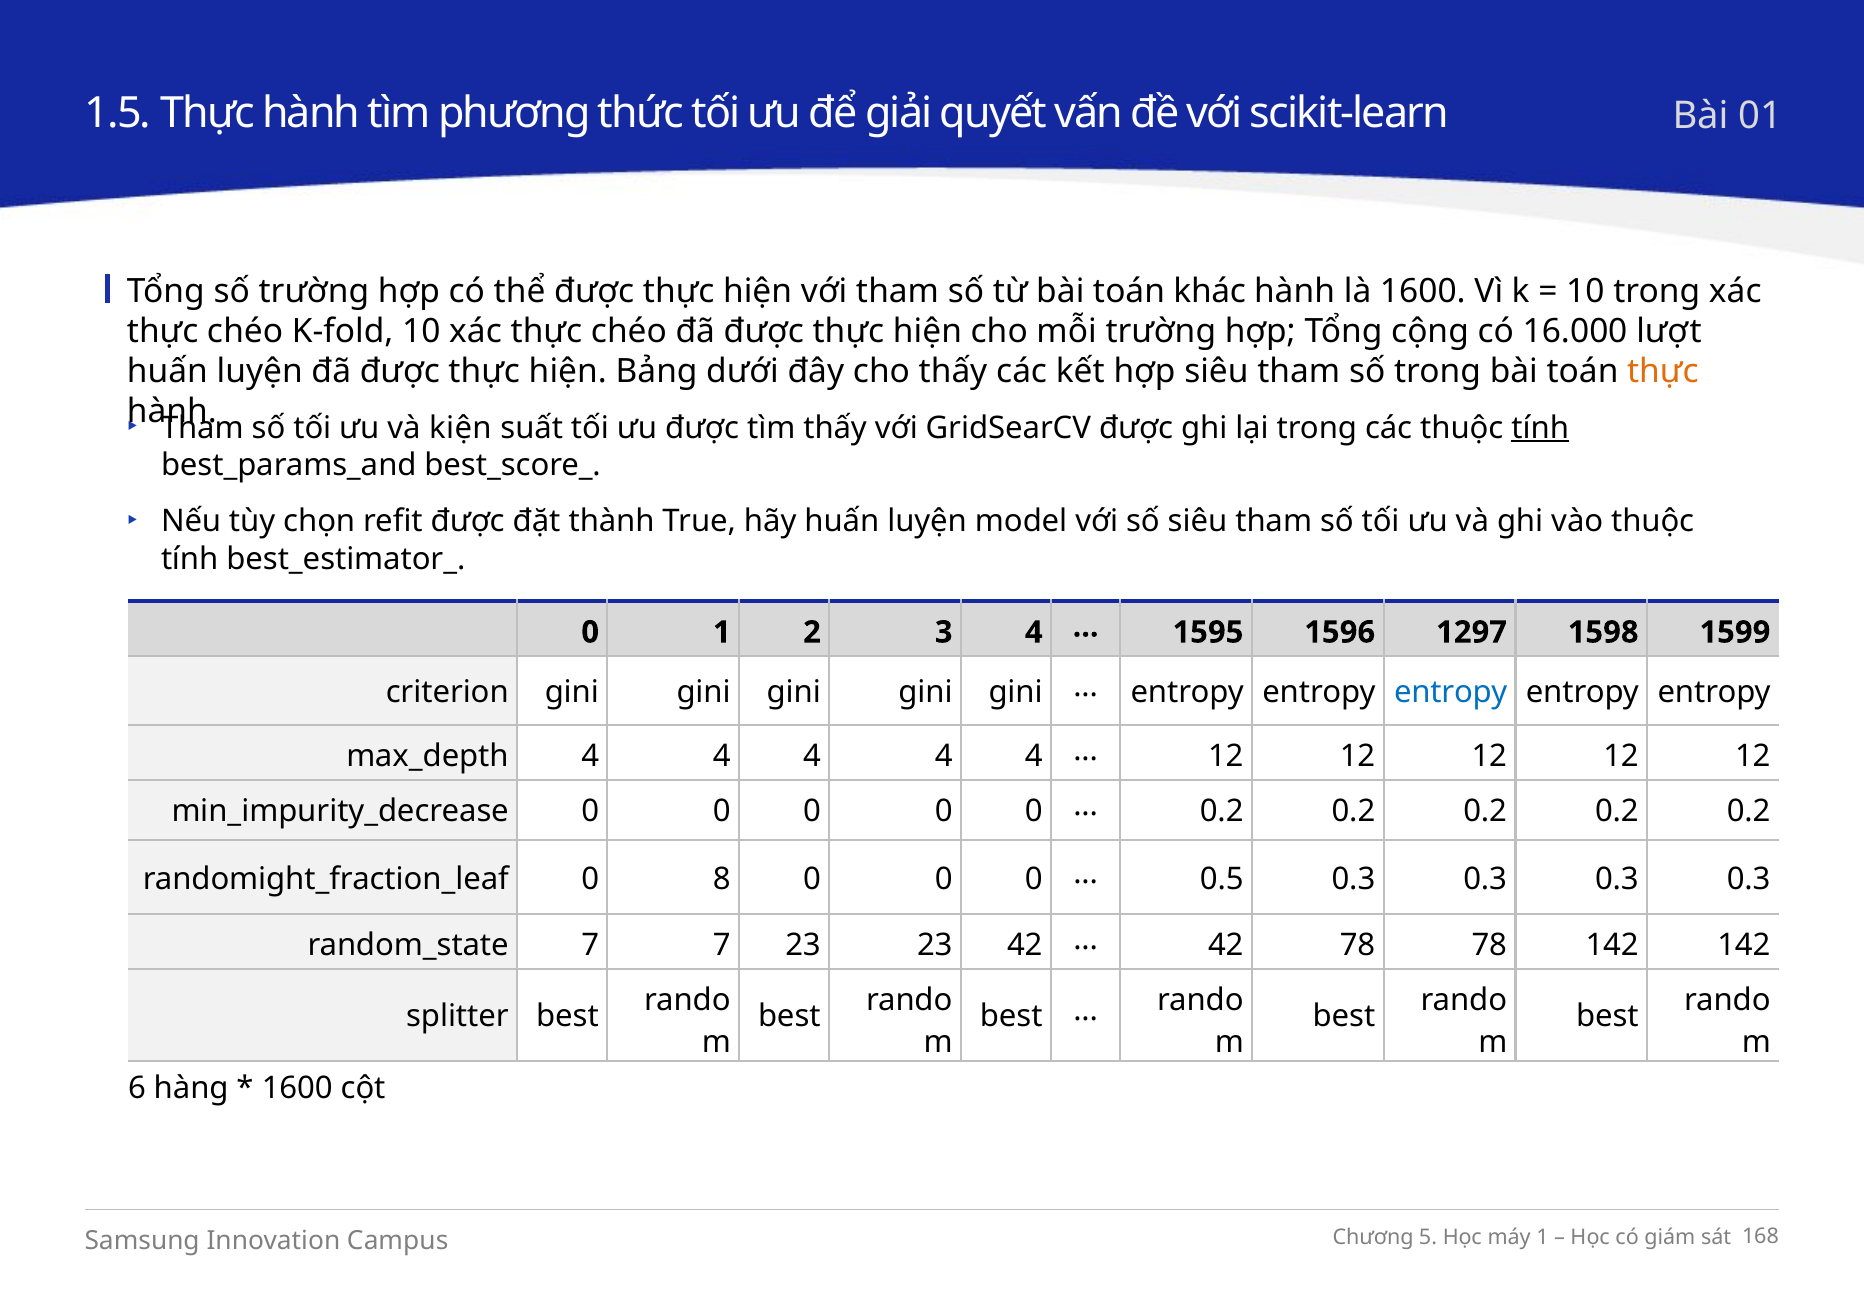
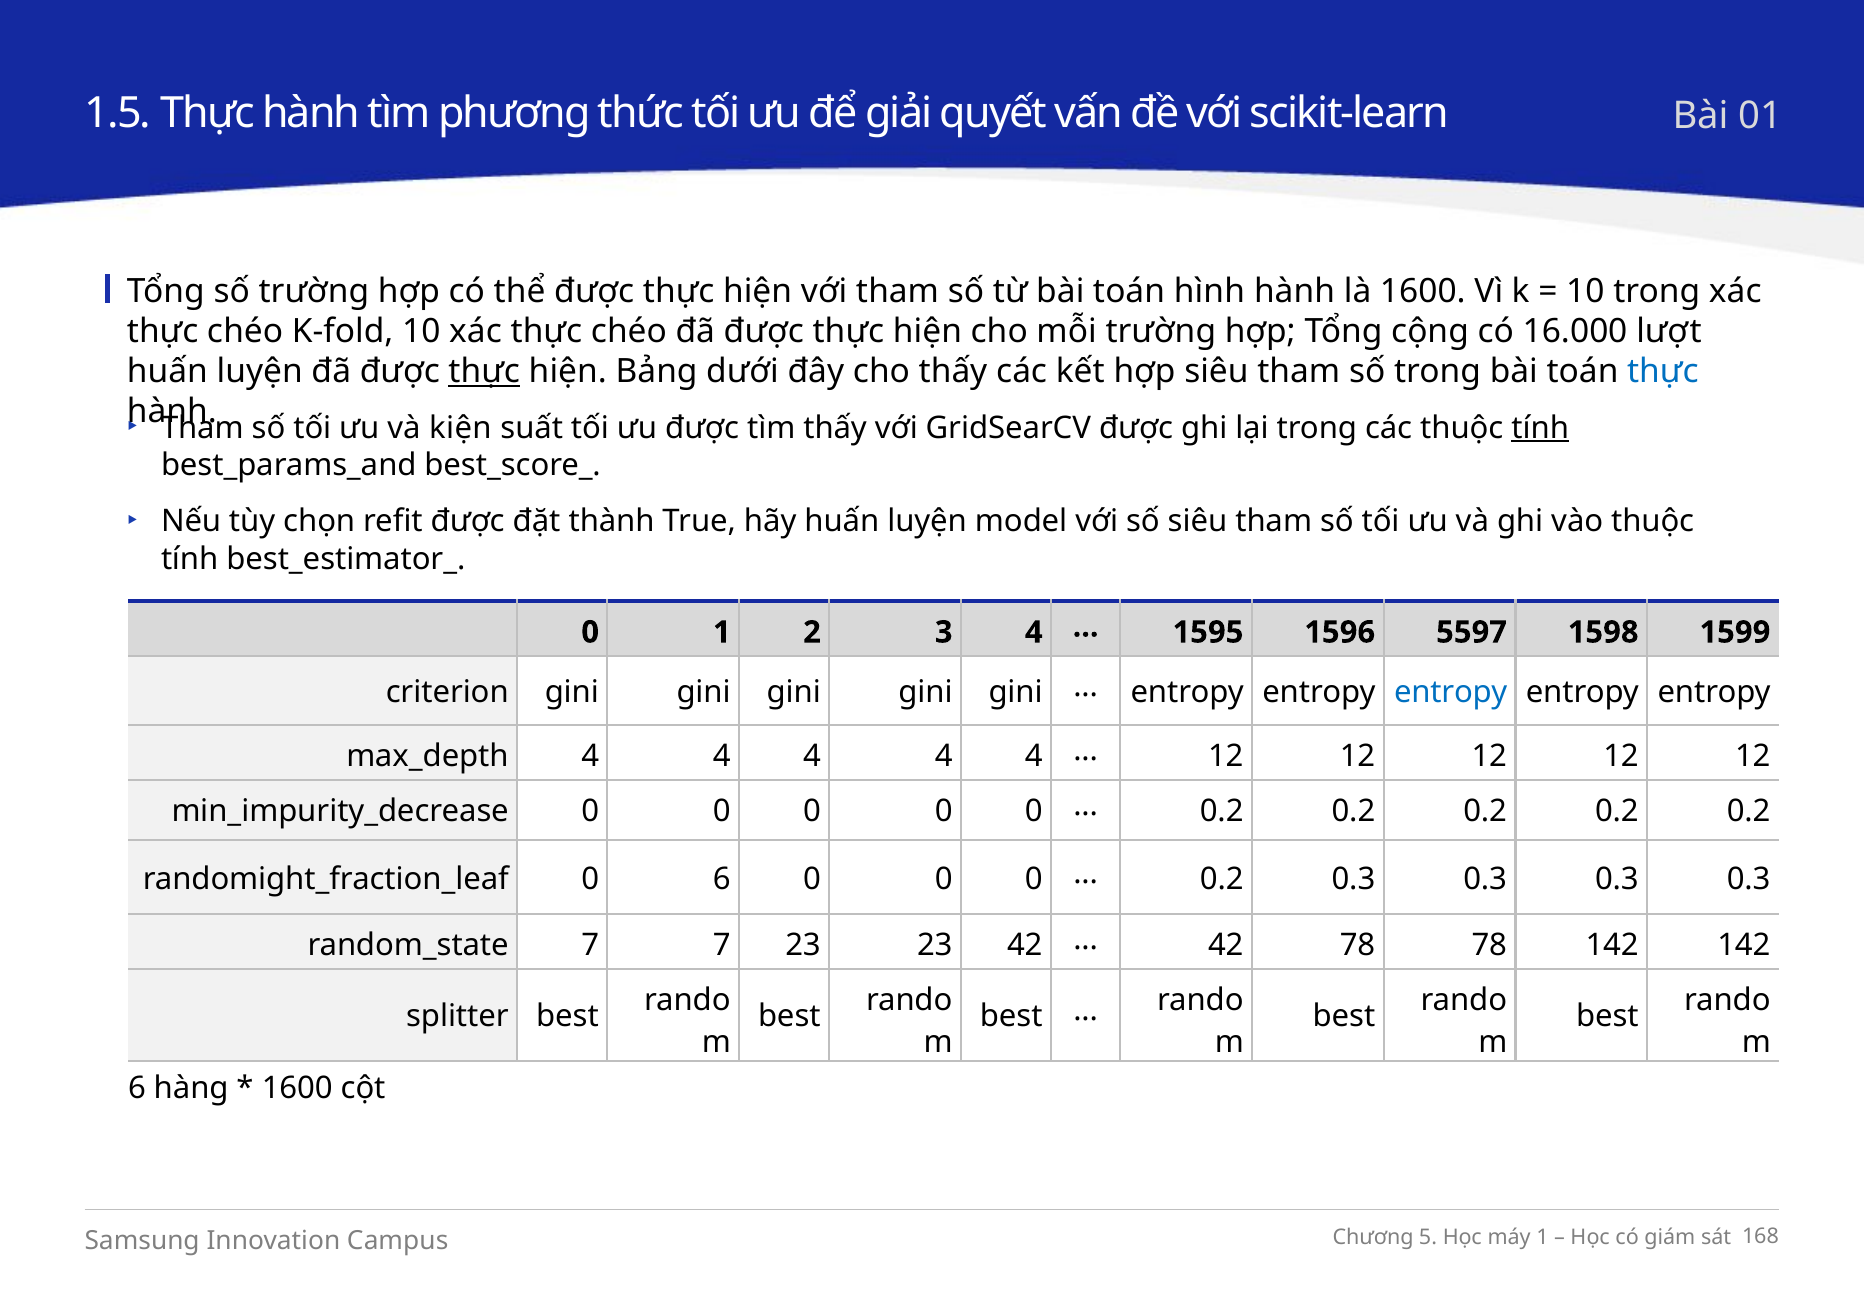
khác: khác -> hình
thực at (484, 372) underline: none -> present
thực at (1663, 372) colour: orange -> blue
1297: 1297 -> 5597
0 8: 8 -> 6
0.5 at (1222, 879): 0.5 -> 0.2
